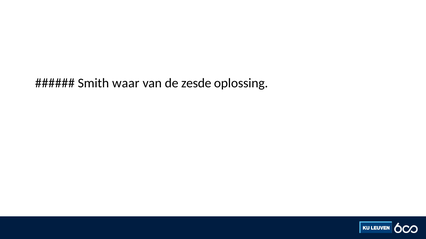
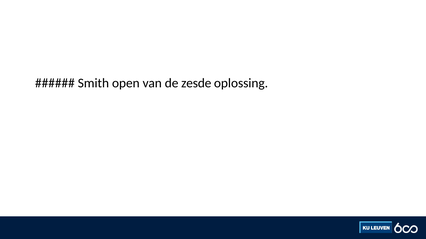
waar: waar -> open
